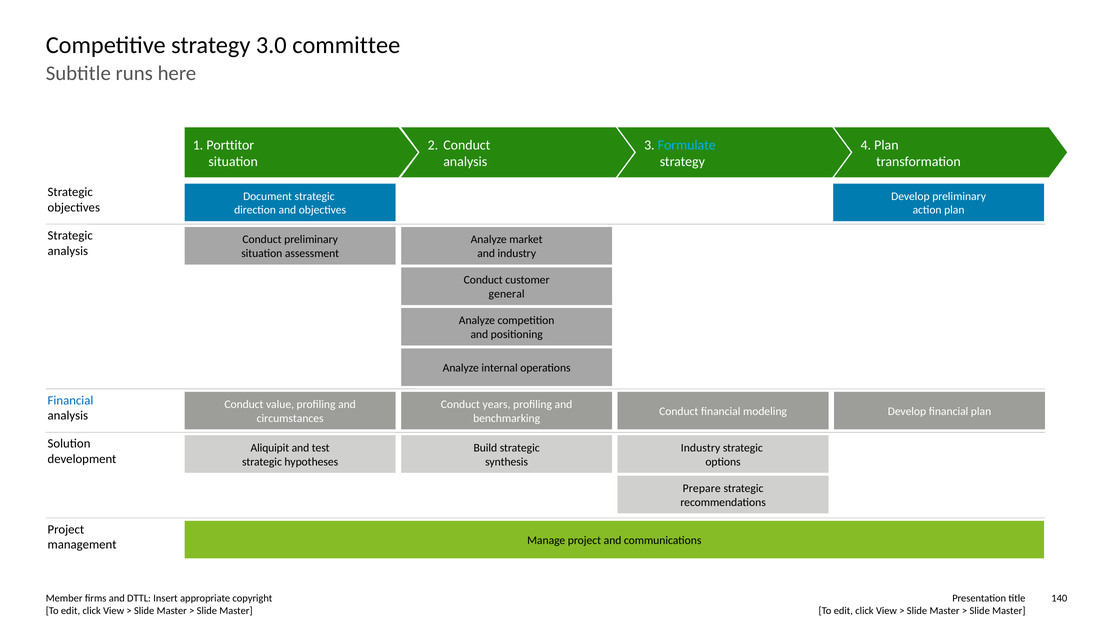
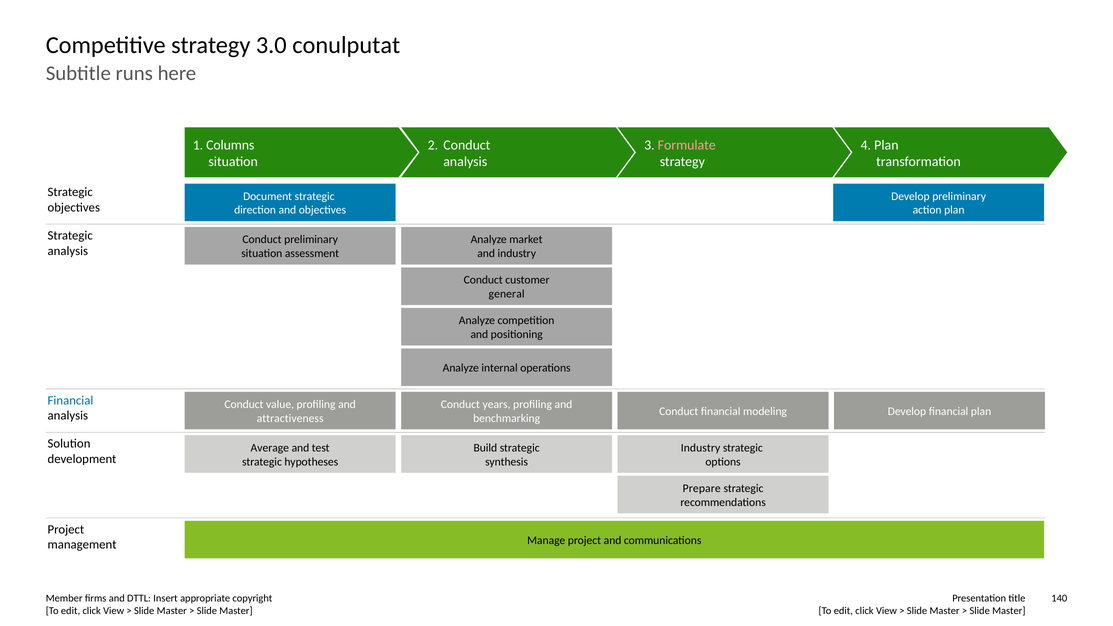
committee: committee -> conulputat
Porttitor: Porttitor -> Columns
Formulate colour: light blue -> pink
circumstances: circumstances -> attractiveness
Aliquipit: Aliquipit -> Average
